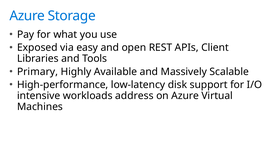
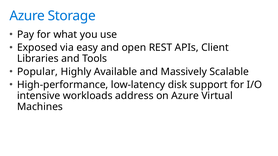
Primary: Primary -> Popular
